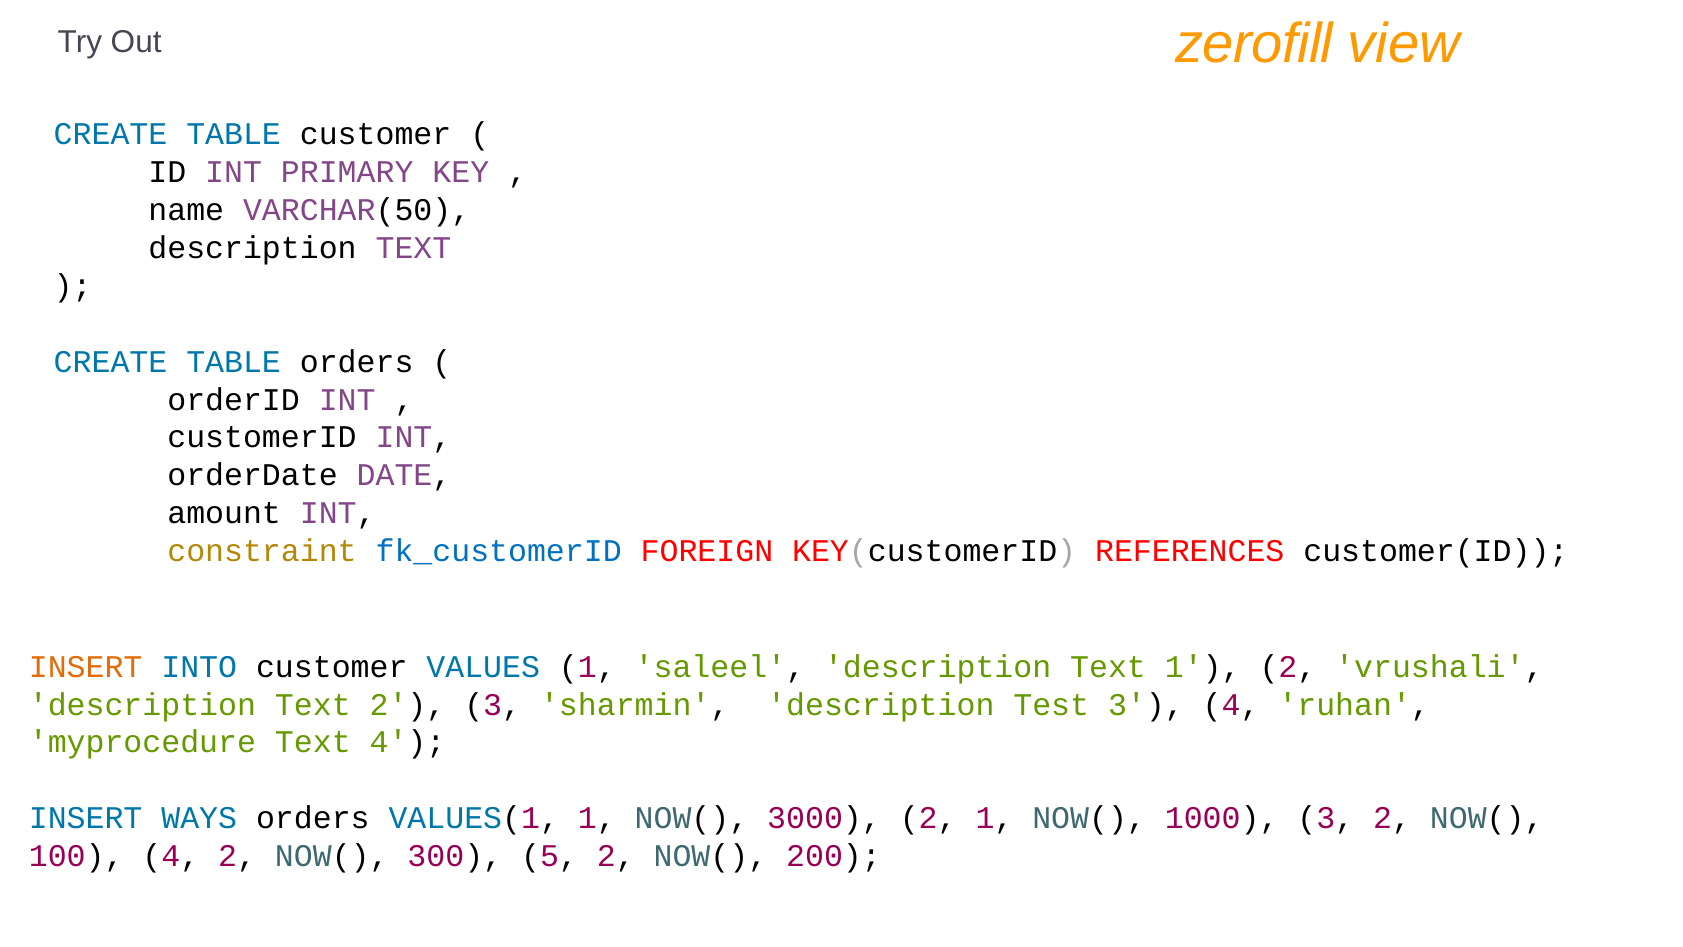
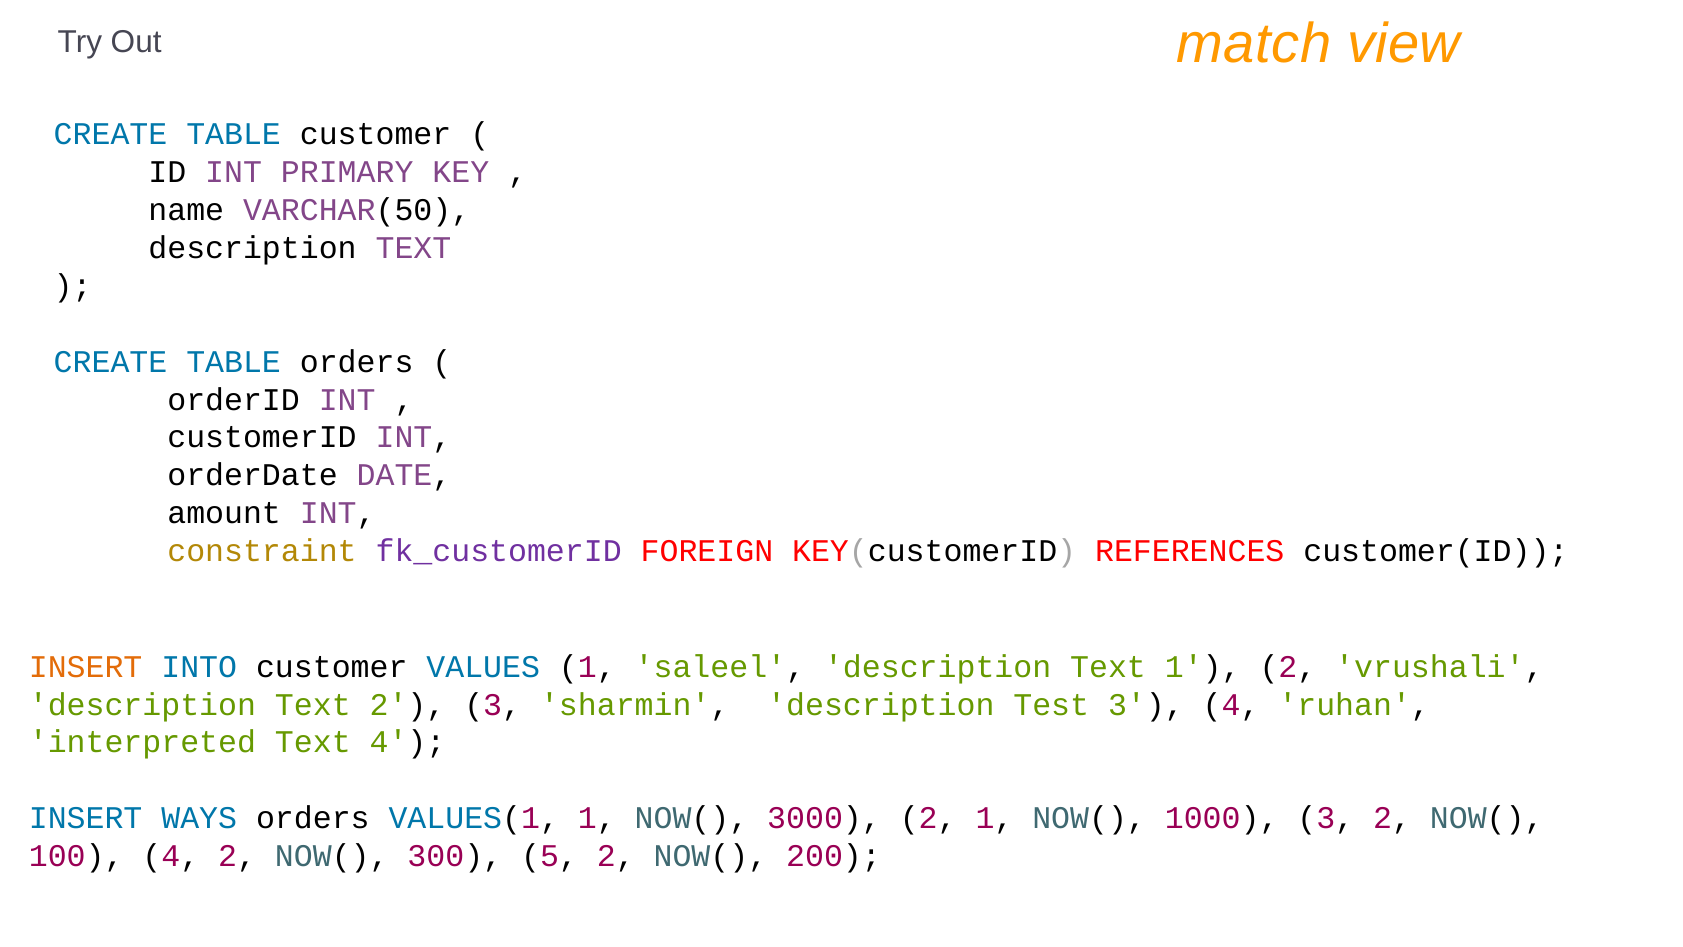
zerofill: zerofill -> match
fk_customerID colour: blue -> purple
myprocedure: myprocedure -> interpreted
